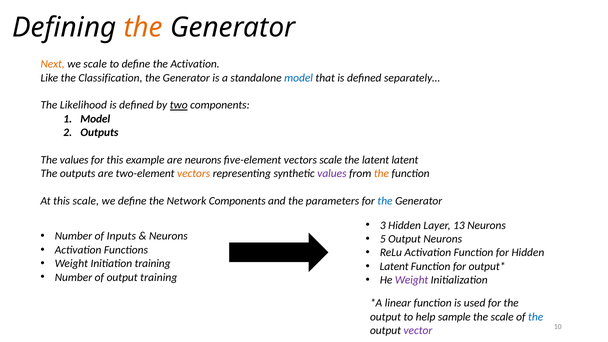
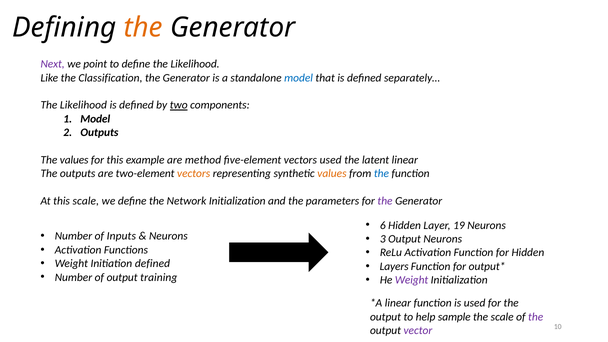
Next colour: orange -> purple
we scale: scale -> point
define the Activation: Activation -> Likelihood
are neurons: neurons -> method
vectors scale: scale -> used
latent latent: latent -> linear
values at (332, 174) colour: purple -> orange
the at (381, 174) colour: orange -> blue
Network Components: Components -> Initialization
the at (385, 201) colour: blue -> purple
3: 3 -> 6
13: 13 -> 19
5: 5 -> 3
Initiation training: training -> defined
Latent at (394, 266): Latent -> Layers
the at (536, 317) colour: blue -> purple
